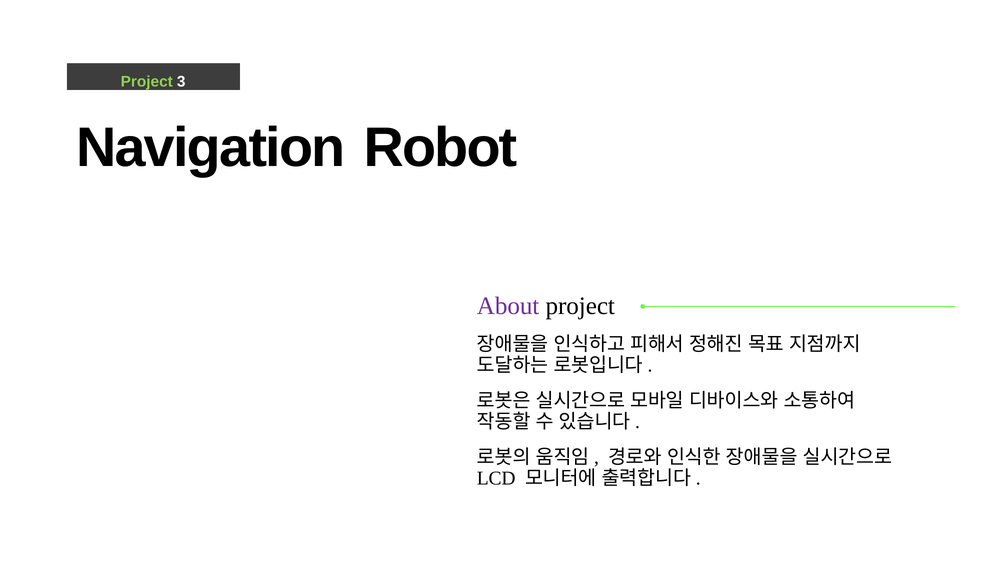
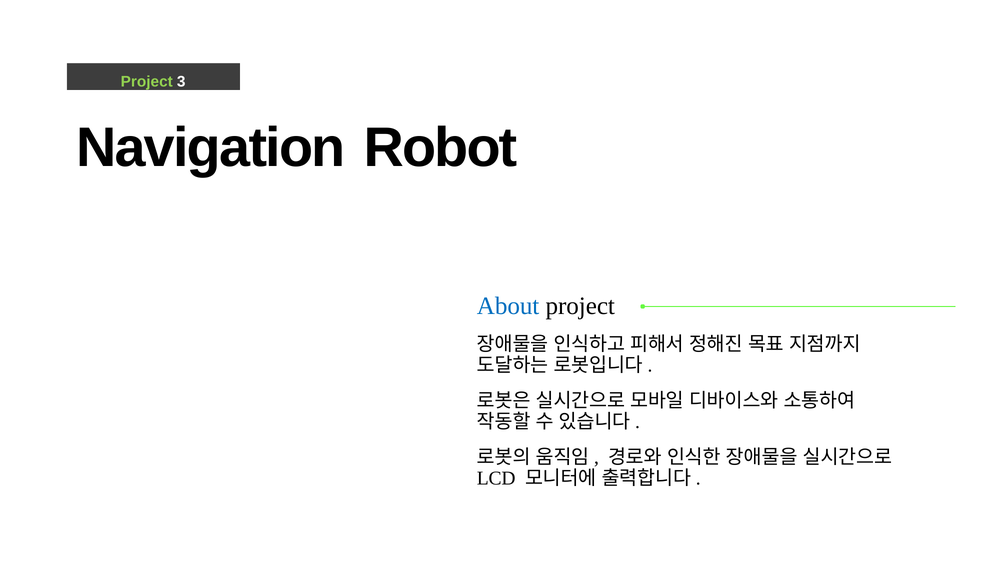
About colour: purple -> blue
